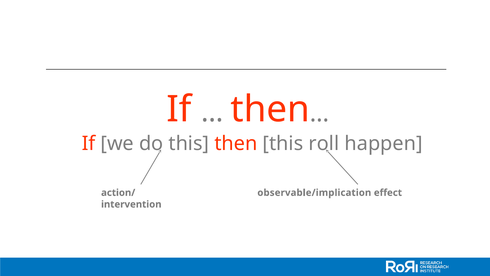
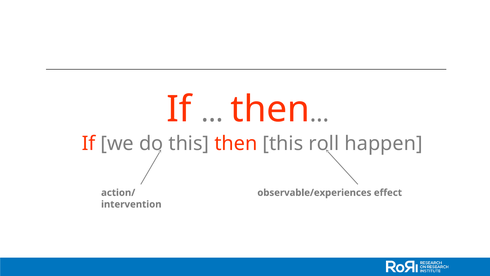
observable/implication: observable/implication -> observable/experiences
